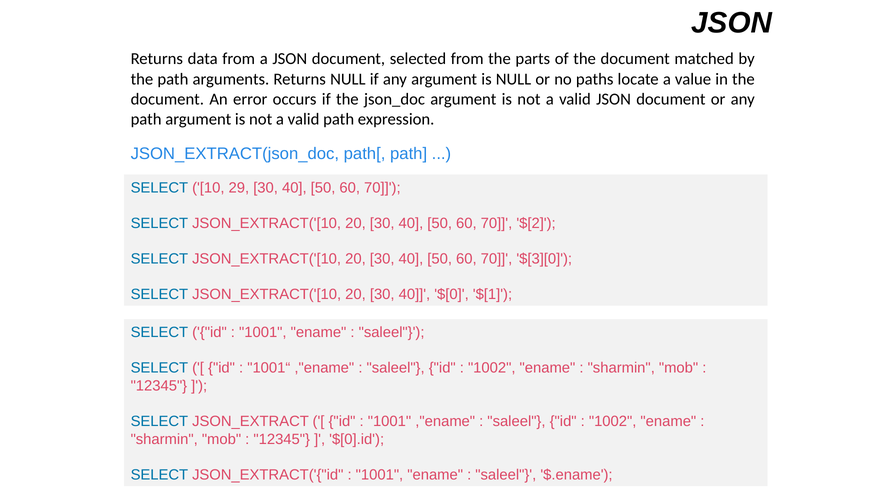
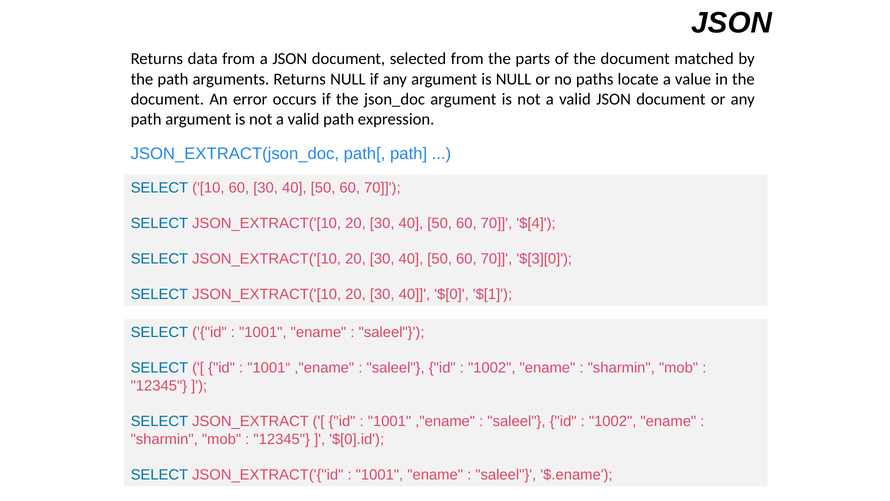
10 29: 29 -> 60
$[2: $[2 -> $[4
